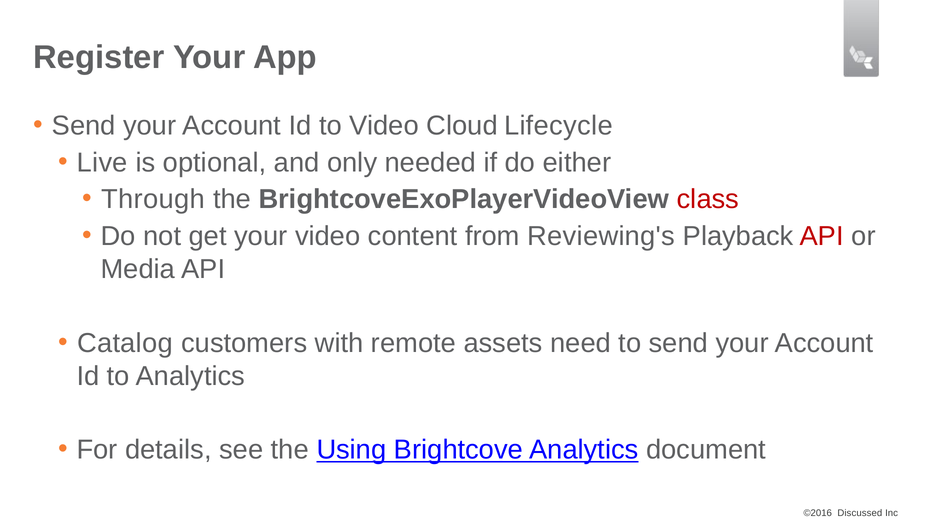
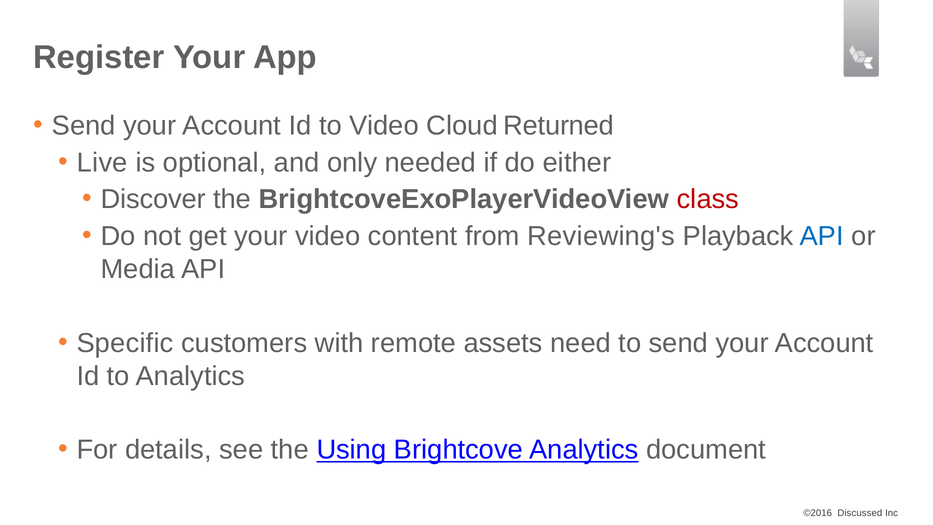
Lifecycle: Lifecycle -> Returned
Through: Through -> Discover
API at (822, 236) colour: red -> blue
Catalog: Catalog -> Specific
